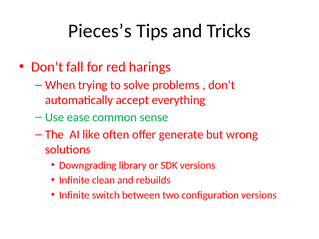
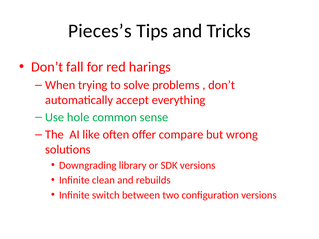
ease: ease -> hole
generate: generate -> compare
